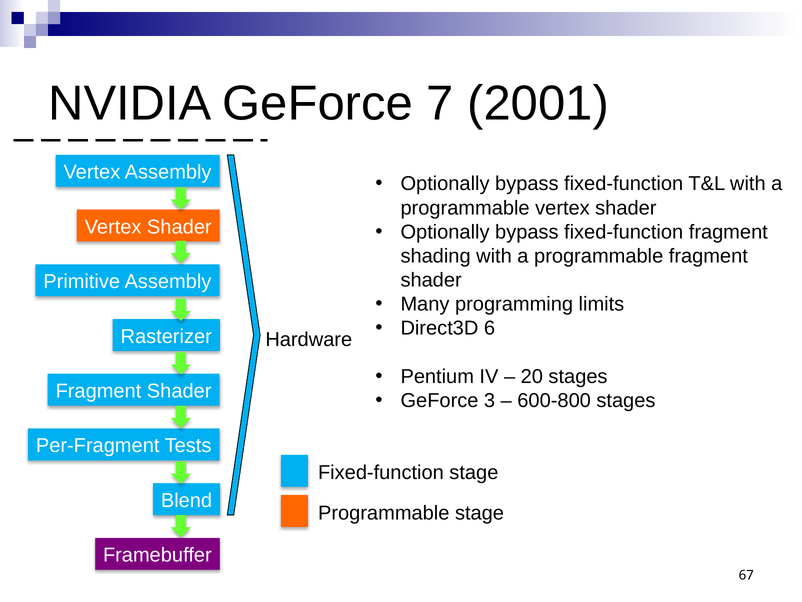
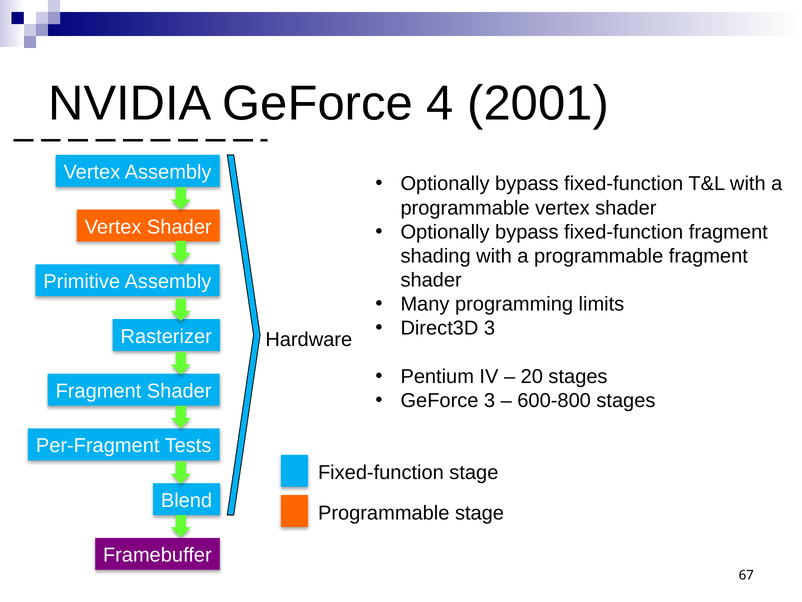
7: 7 -> 4
Direct3D 6: 6 -> 3
